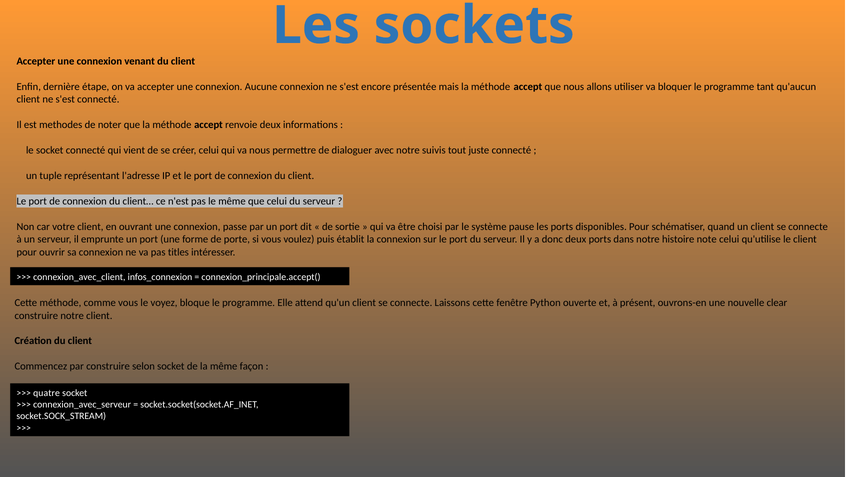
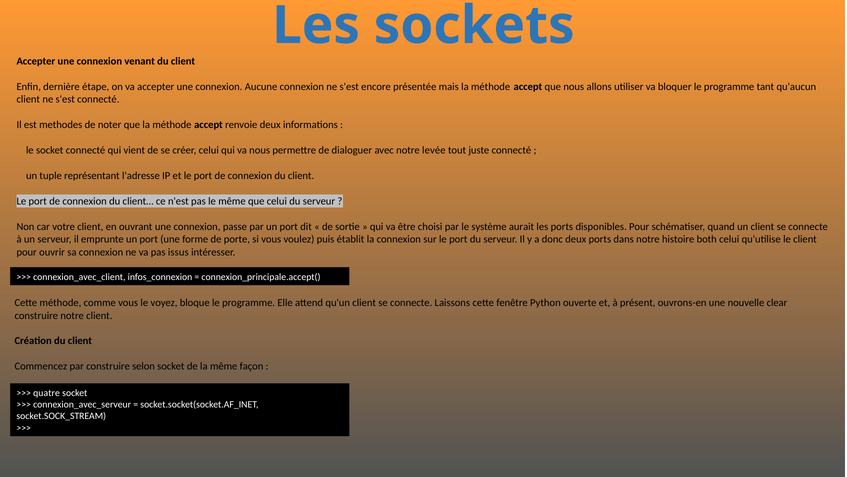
suivis: suivis -> levée
pause: pause -> aurait
note: note -> both
titles: titles -> issus
